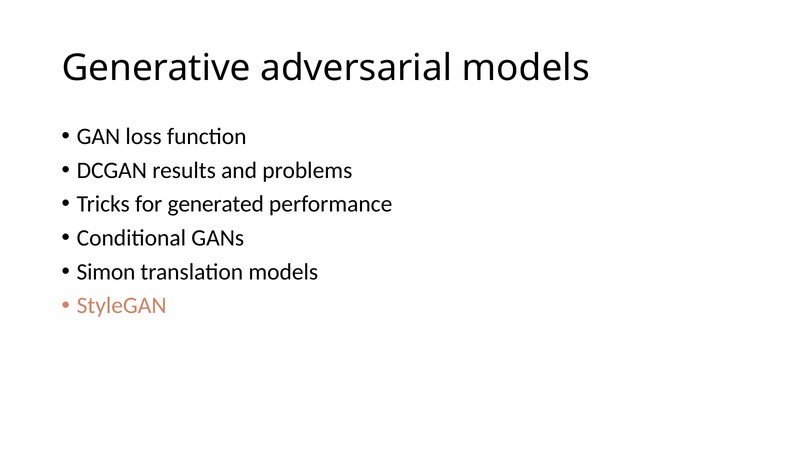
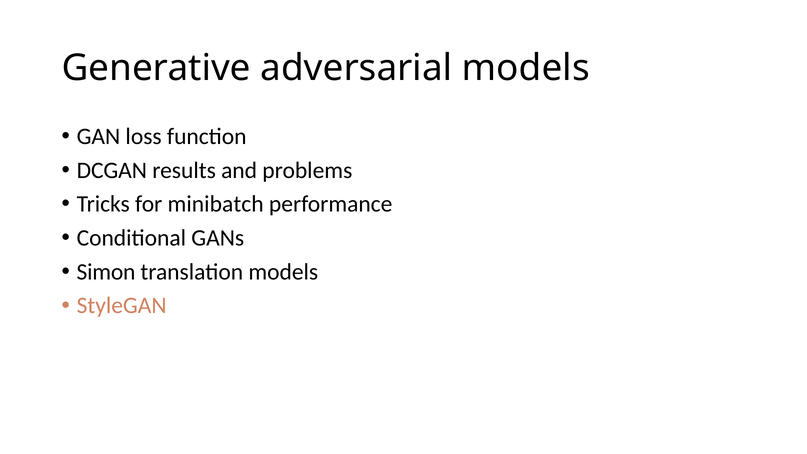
generated: generated -> minibatch
